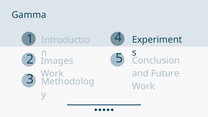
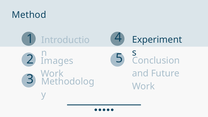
Gamma: Gamma -> Method
